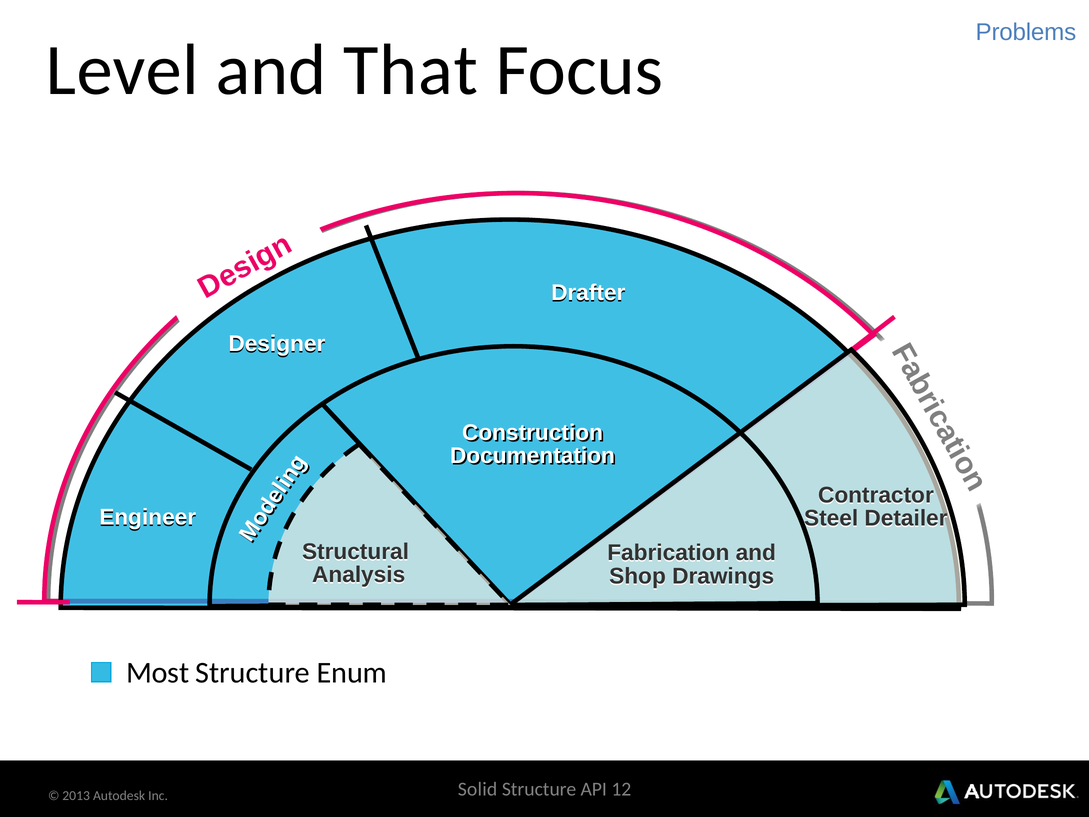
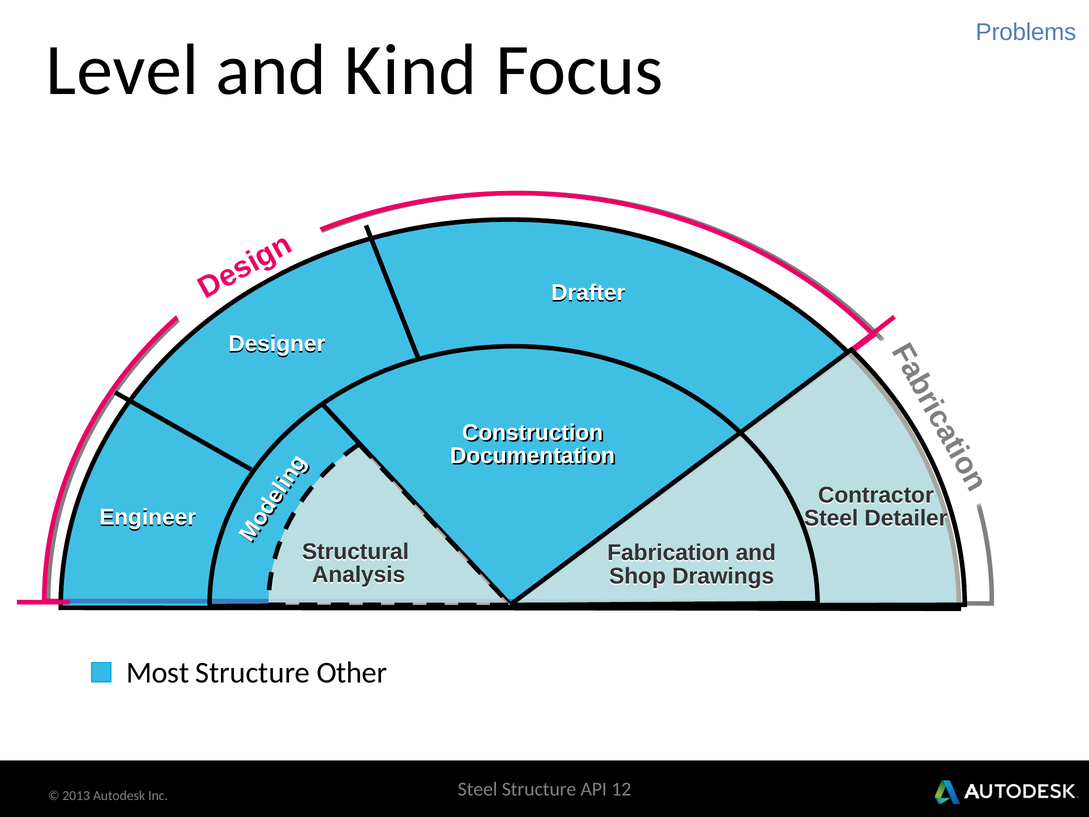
That: That -> Kind
Enum: Enum -> Other
Solid at (478, 789): Solid -> Steel
